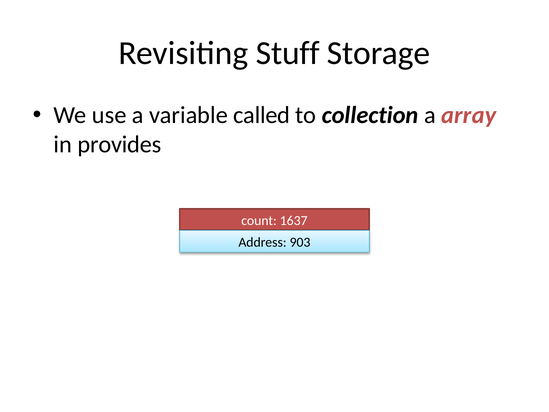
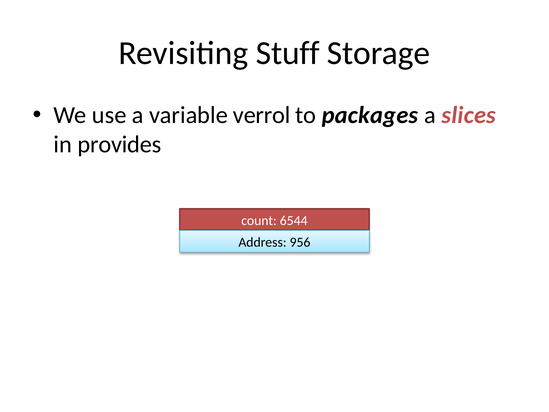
called: called -> verrol
collection: collection -> packages
array: array -> slices
1637: 1637 -> 6544
903: 903 -> 956
